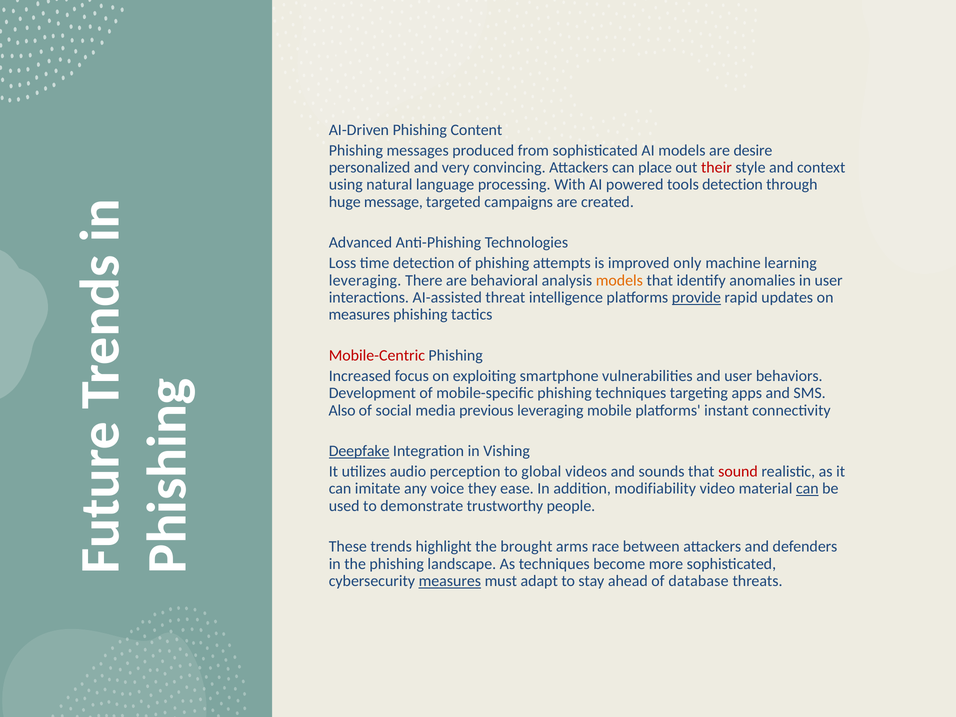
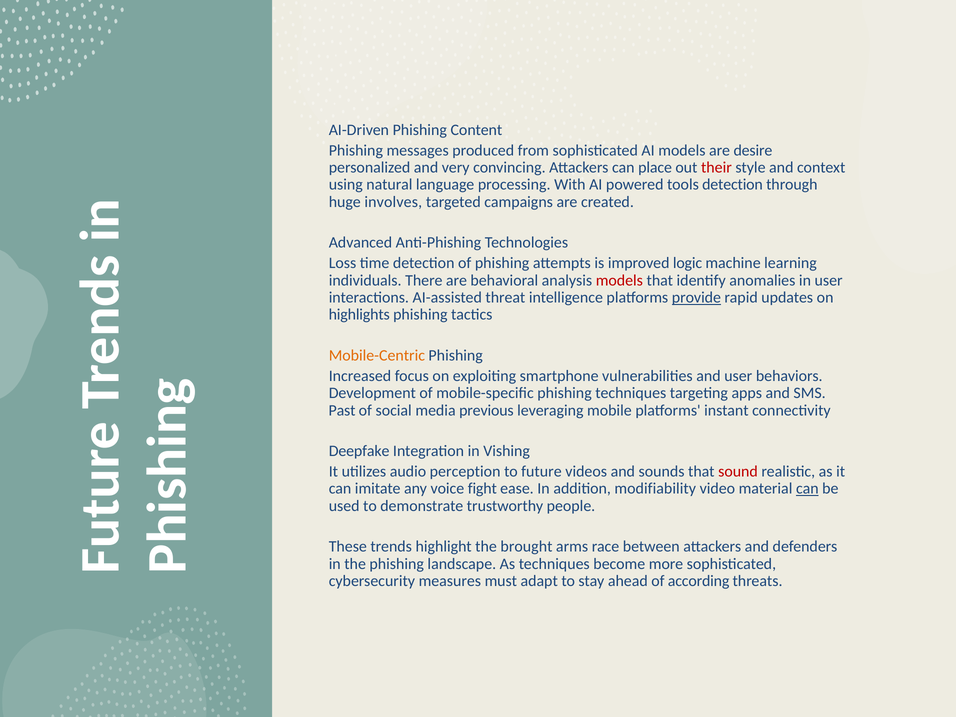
message: message -> involves
only: only -> logic
leveraging at (365, 280): leveraging -> individuals
models at (619, 280) colour: orange -> red
measures at (359, 315): measures -> highlights
Mobile-Centric colour: red -> orange
Also: Also -> Past
Deepfake underline: present -> none
global: global -> future
they: they -> fight
measures at (450, 581) underline: present -> none
database: database -> according
